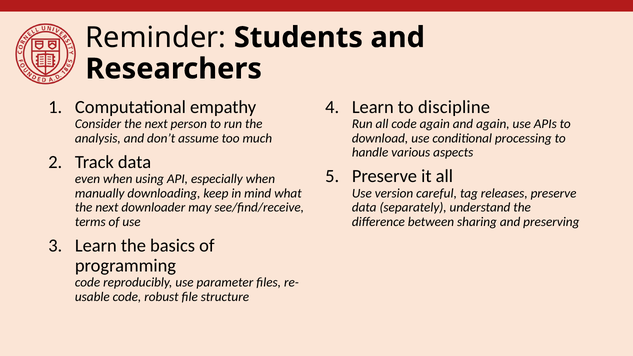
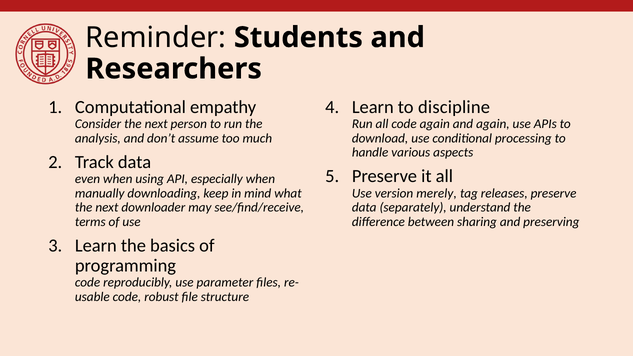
careful: careful -> merely
